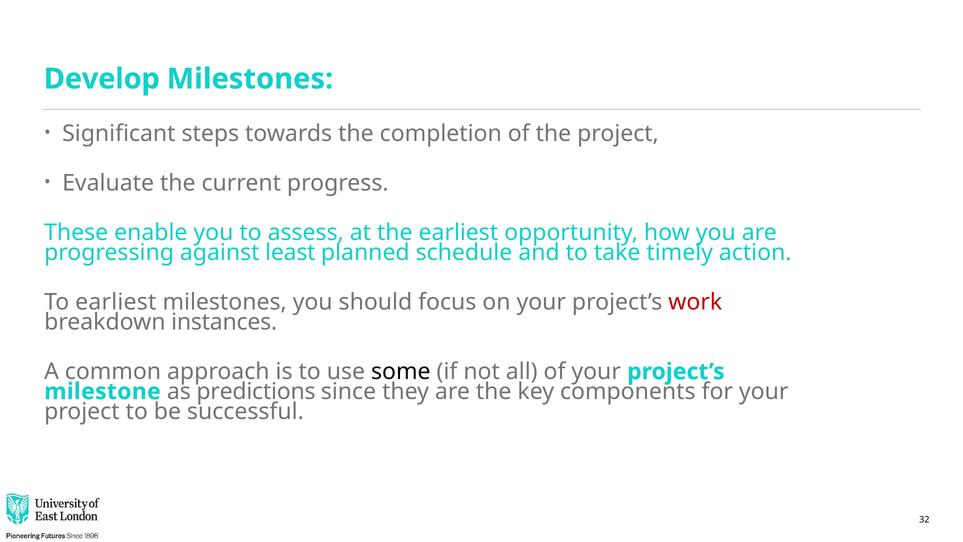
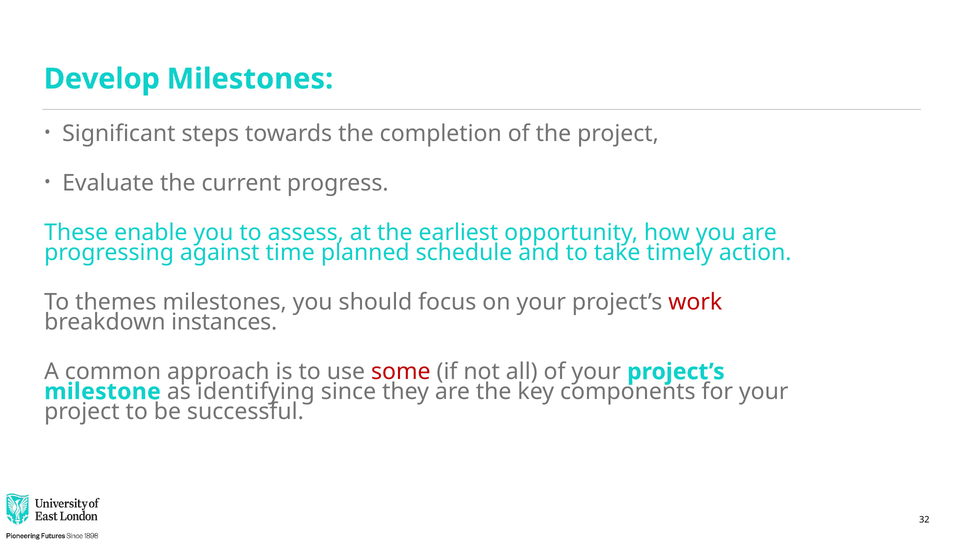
least: least -> time
To earliest: earliest -> themes
some colour: black -> red
predictions: predictions -> identifying
